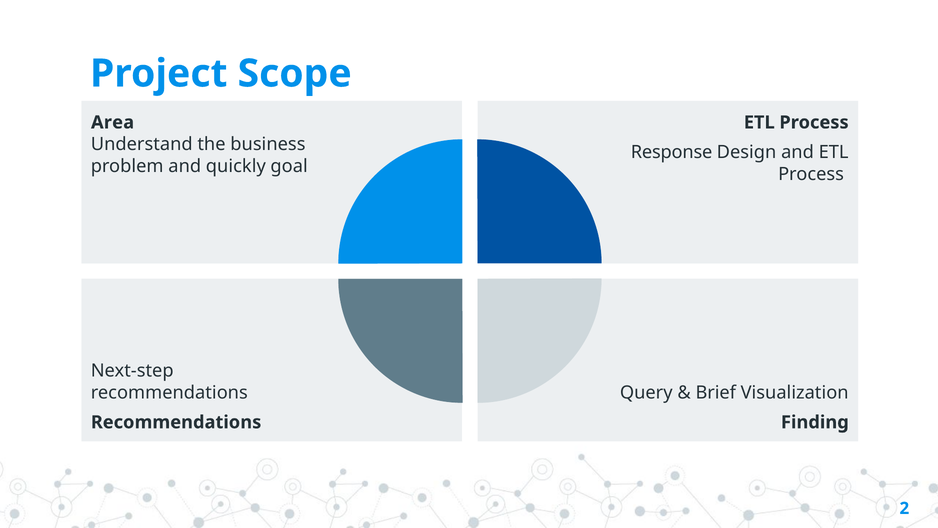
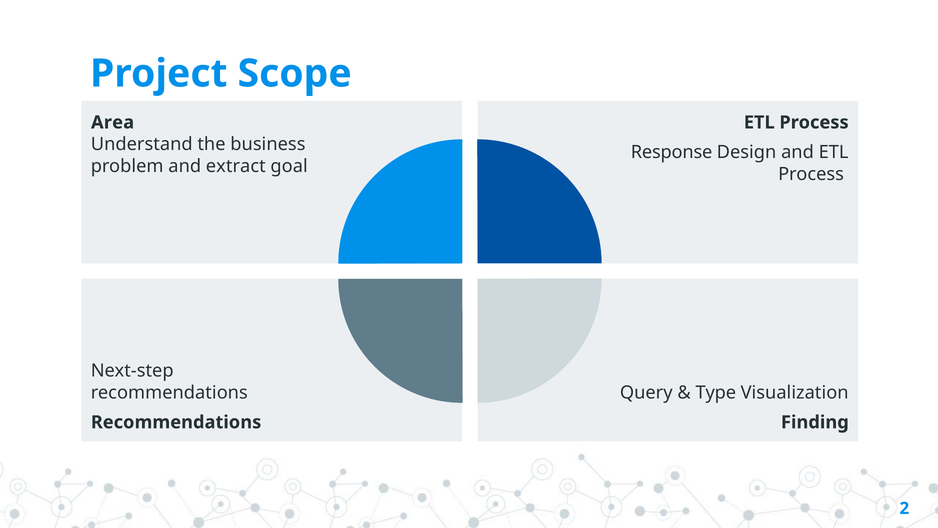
quickly: quickly -> extract
Brief: Brief -> Type
